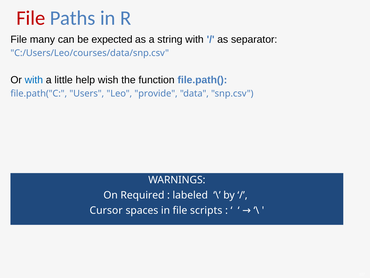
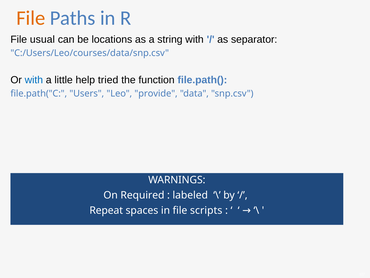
File at (31, 18) colour: red -> orange
many: many -> usual
expected: expected -> locations
wish: wish -> tried
Cursor: Cursor -> Repeat
